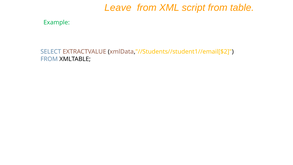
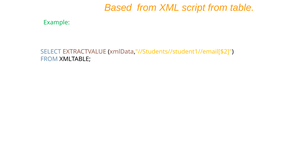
Leave: Leave -> Based
